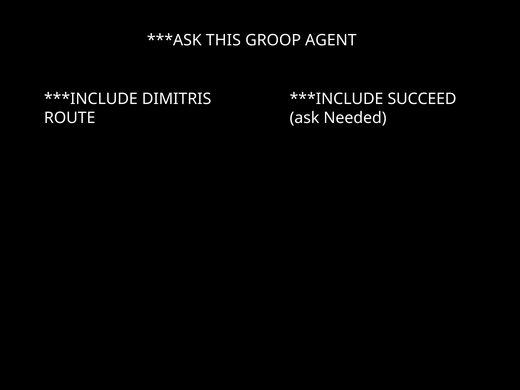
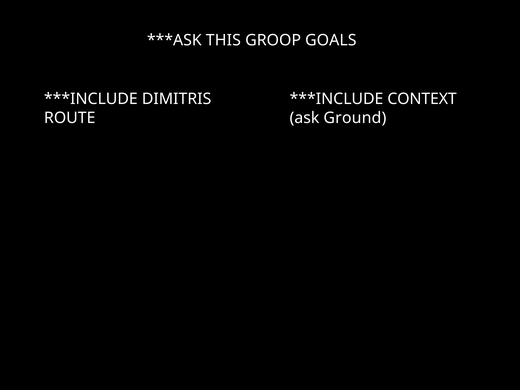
AGENT: AGENT -> GOALS
SUCCEED: SUCCEED -> CONTEXT
Needed: Needed -> Ground
